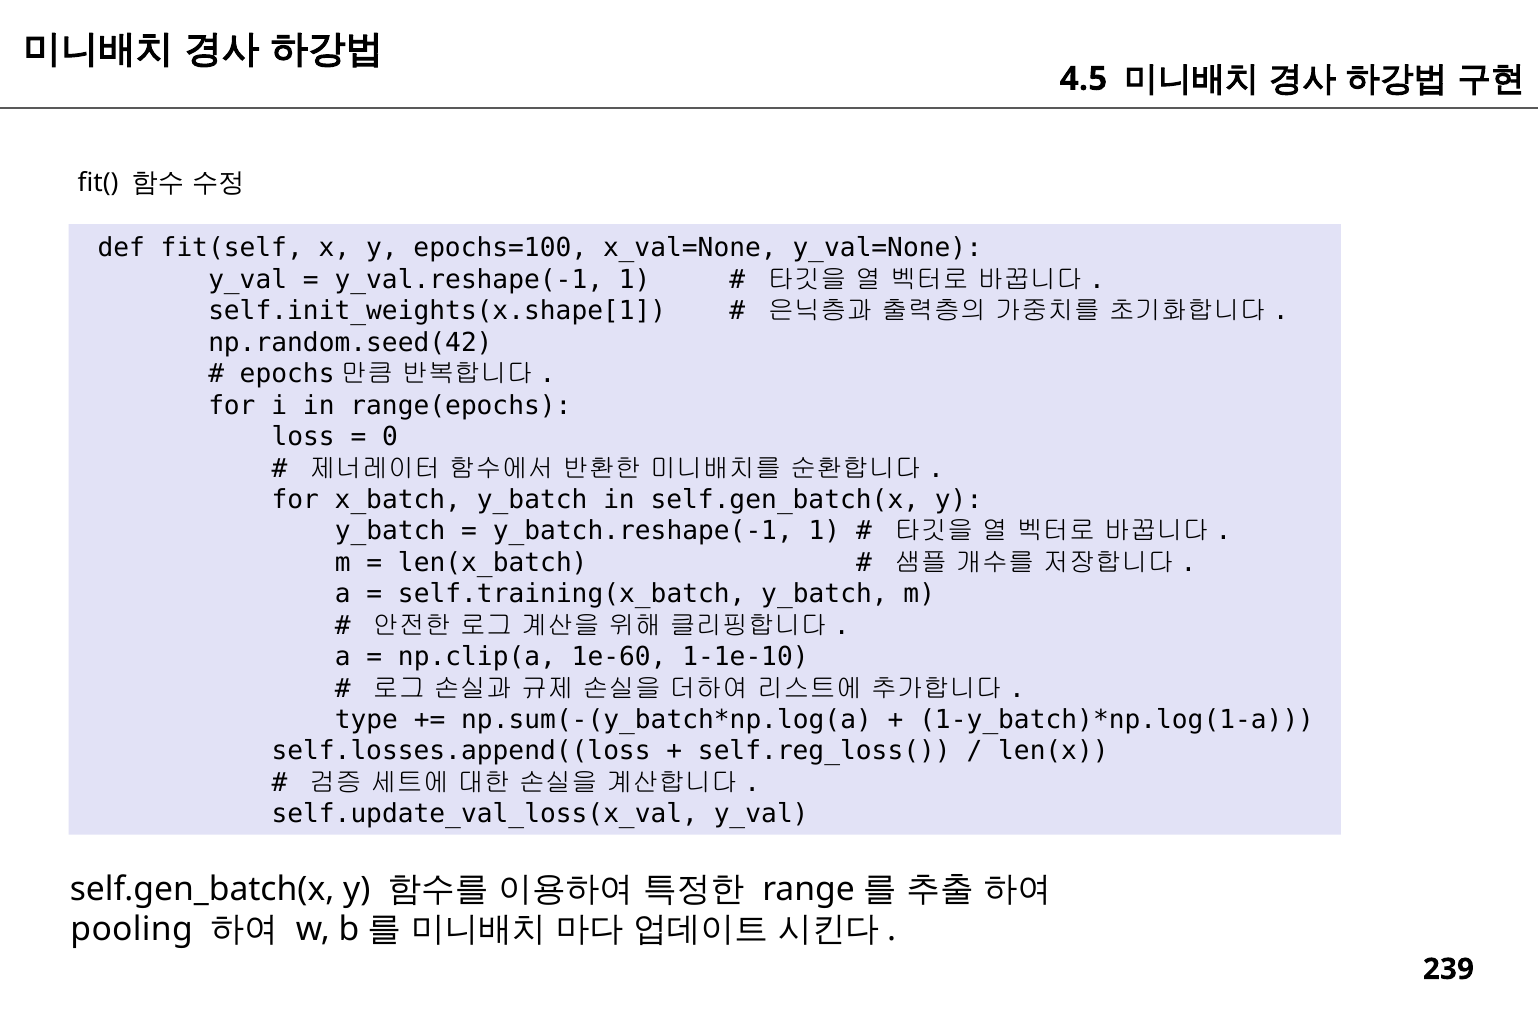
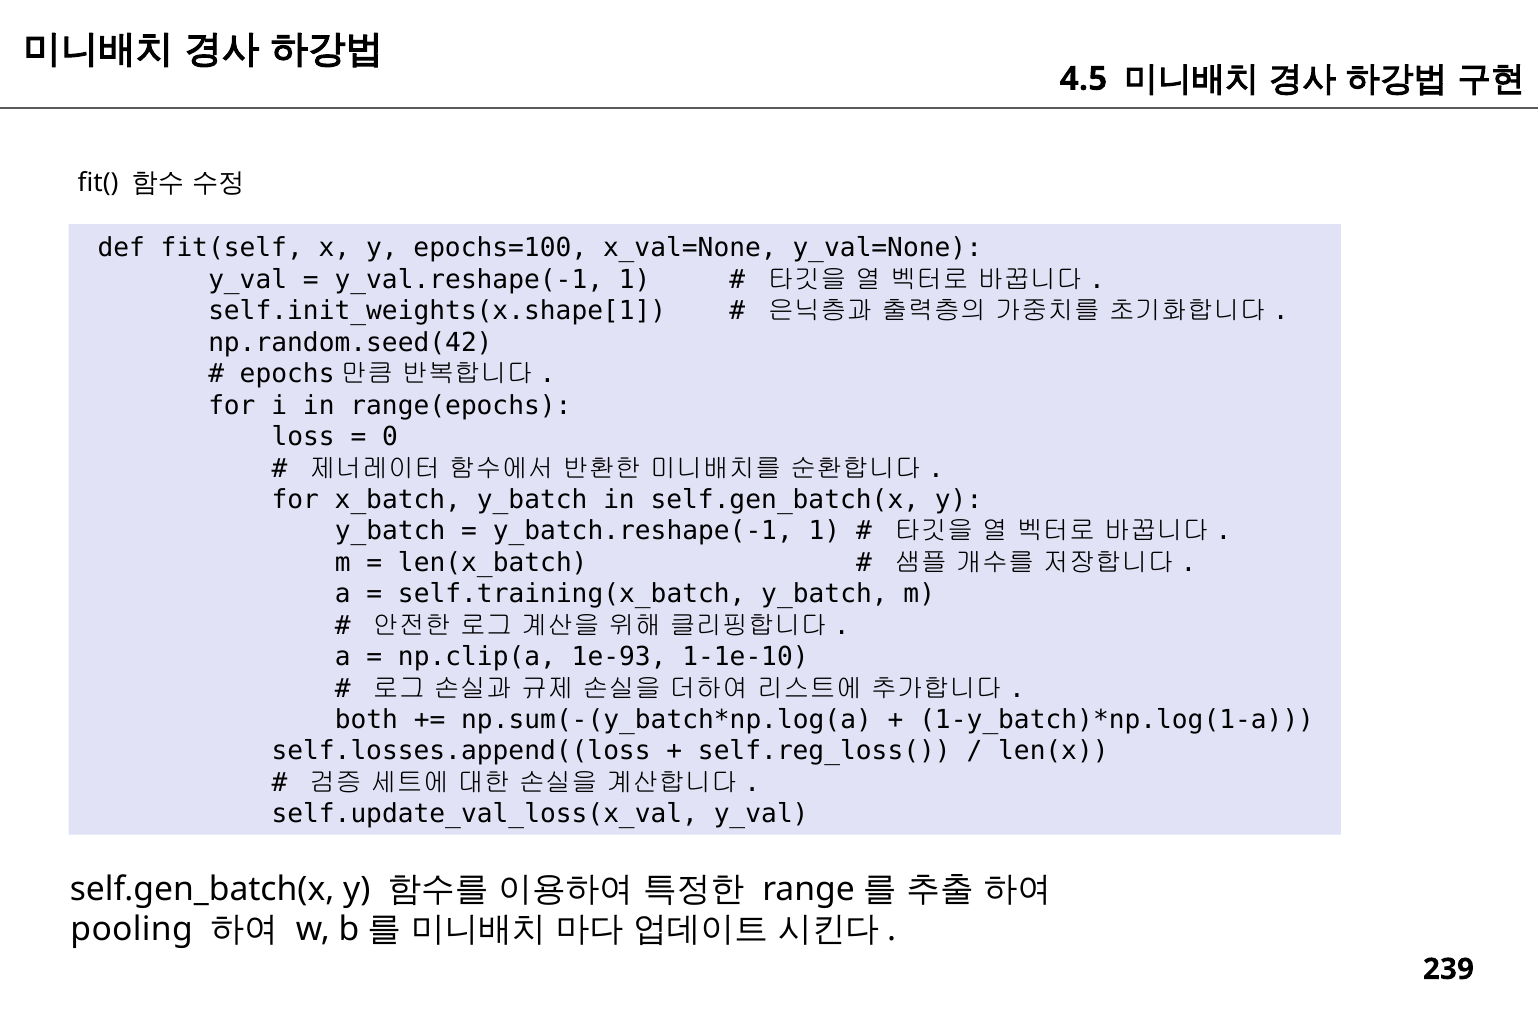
1e-60: 1e-60 -> 1e-93
type: type -> both
